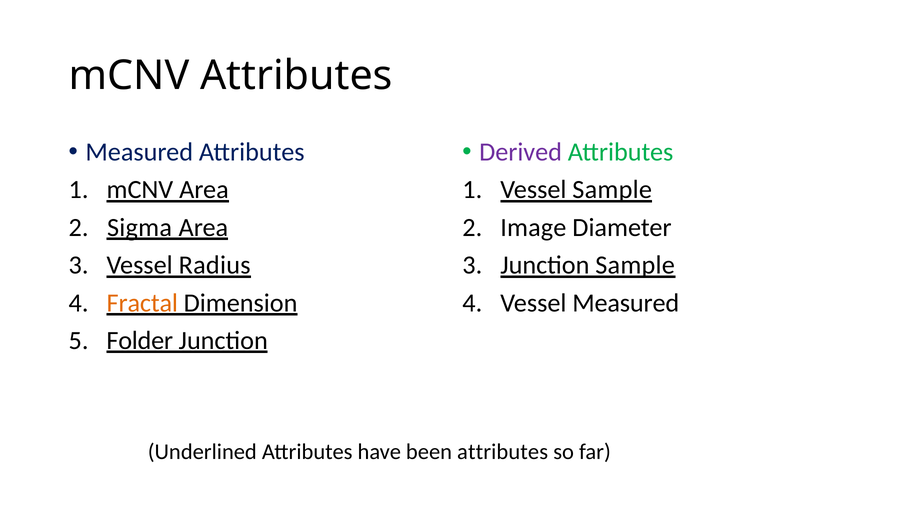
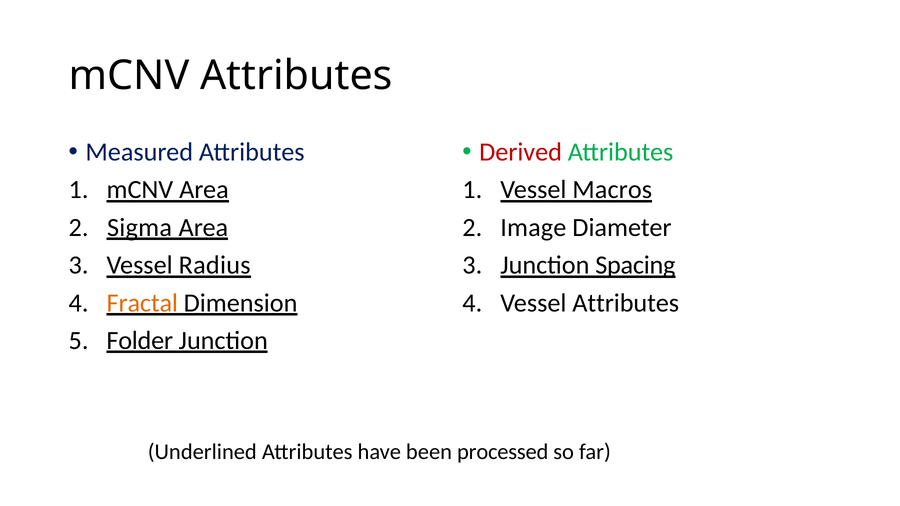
Derived colour: purple -> red
Vessel Sample: Sample -> Macros
Junction Sample: Sample -> Spacing
Vessel Measured: Measured -> Attributes
been attributes: attributes -> processed
